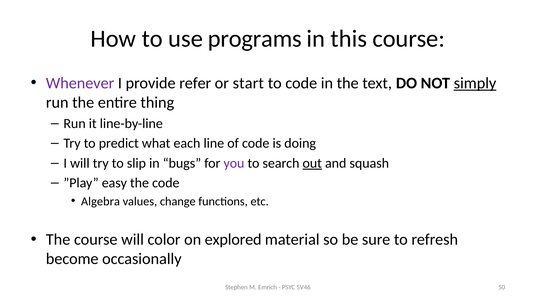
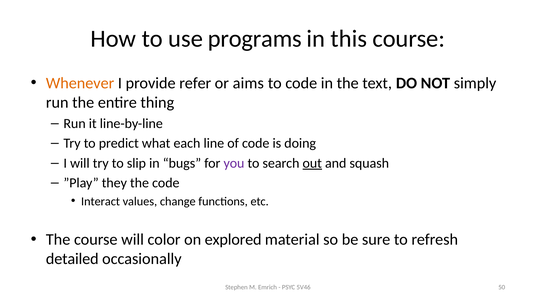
Whenever colour: purple -> orange
start: start -> aims
simply underline: present -> none
easy: easy -> they
Algebra: Algebra -> Interact
become: become -> detailed
